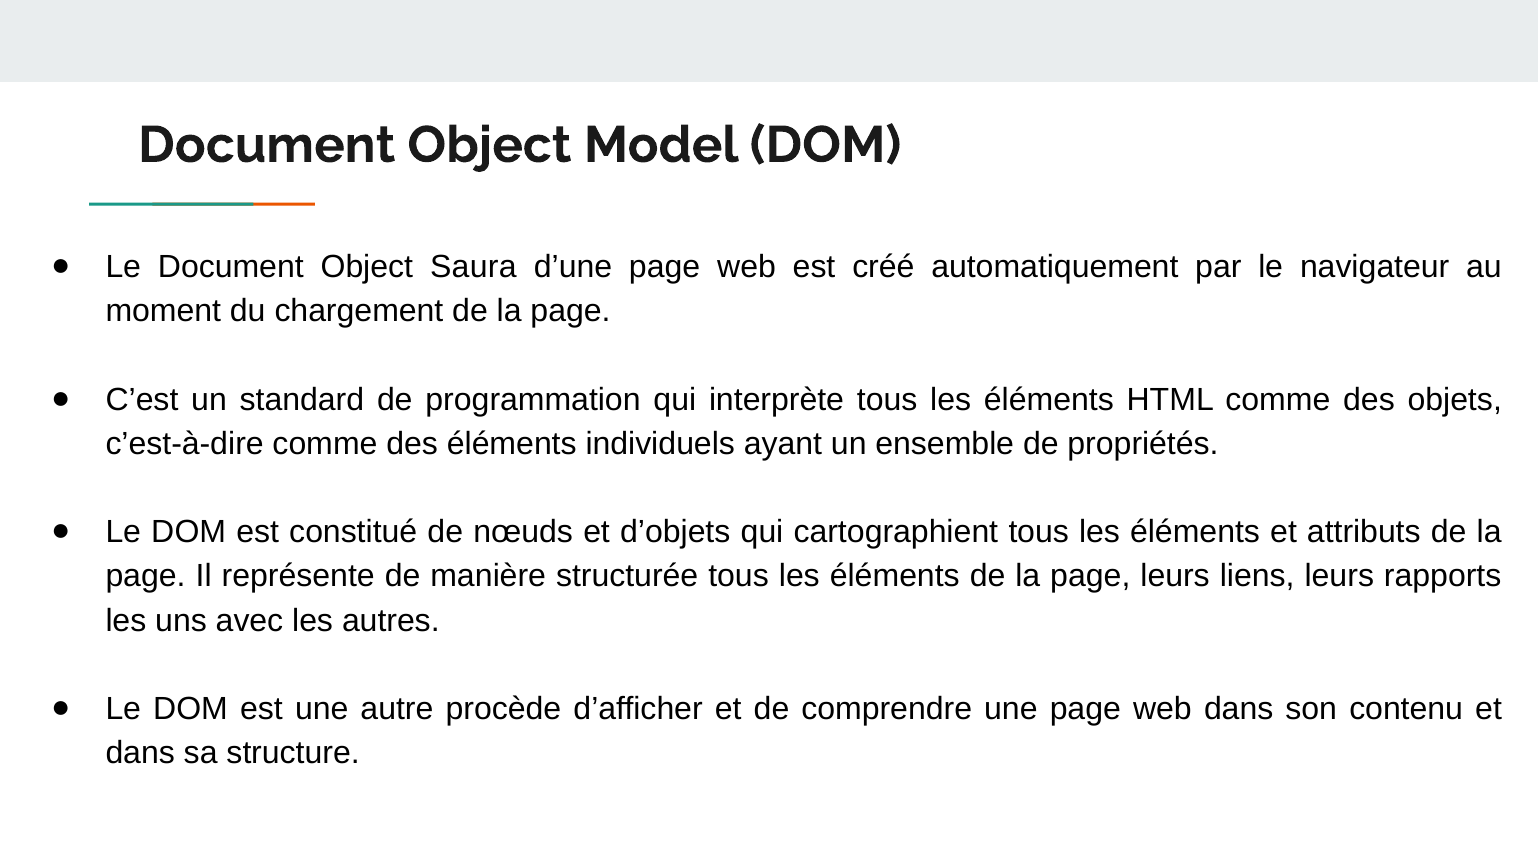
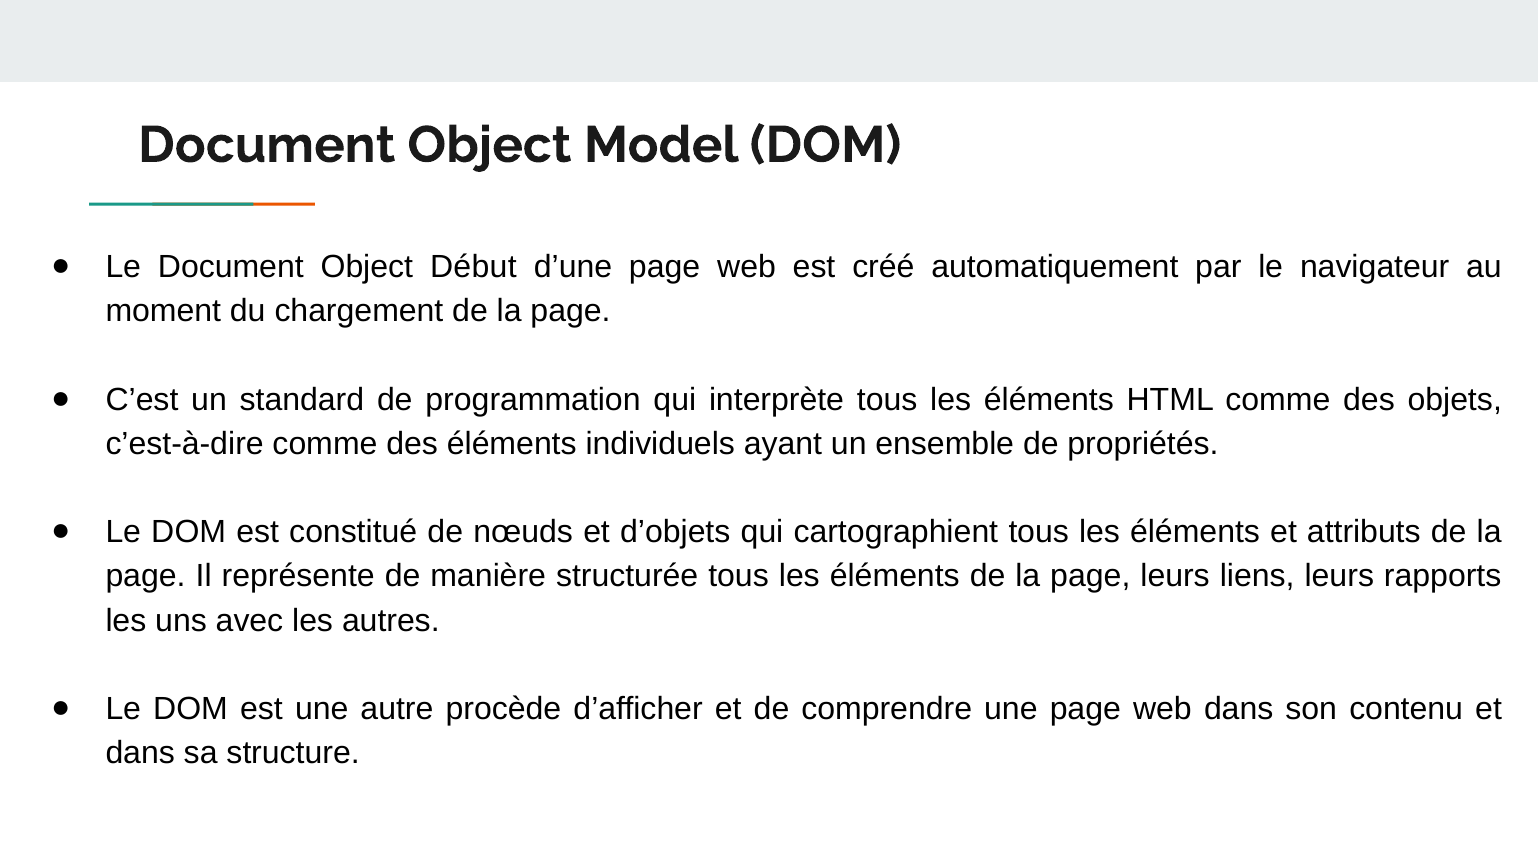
Saura: Saura -> Début
